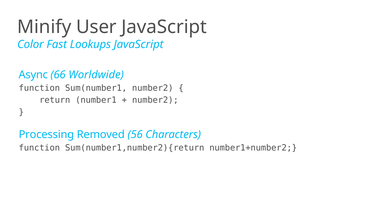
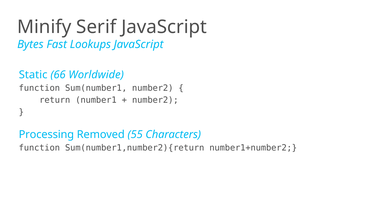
User: User -> Serif
Color: Color -> Bytes
Async: Async -> Static
56: 56 -> 55
